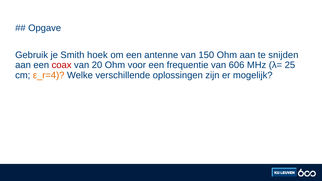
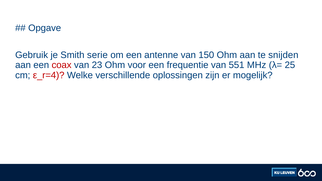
hoek: hoek -> serie
20: 20 -> 23
606: 606 -> 551
ε_r=4 colour: orange -> red
